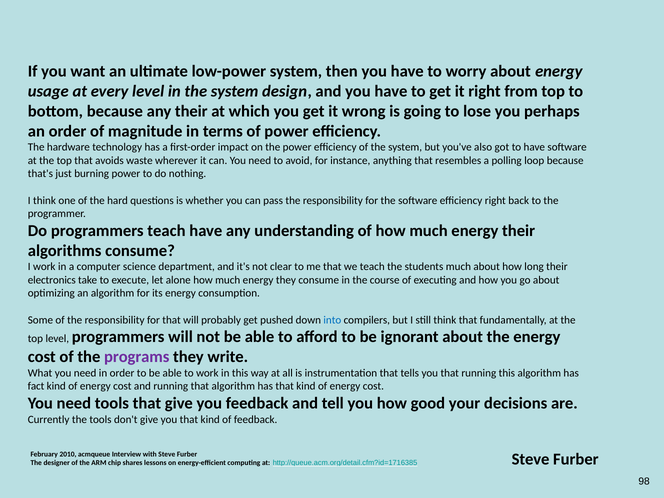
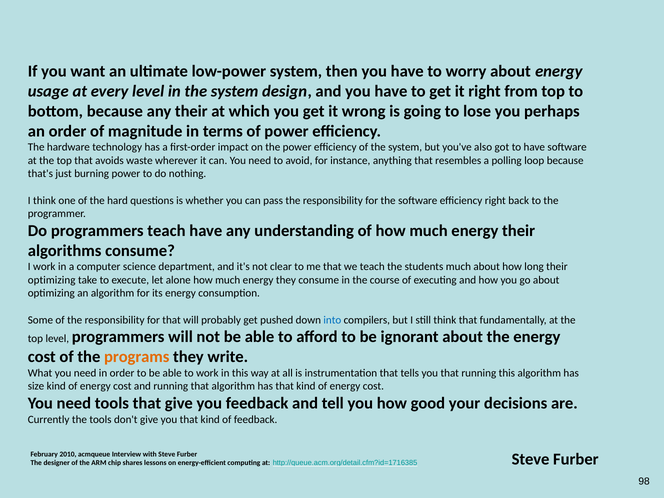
electronics at (52, 280): electronics -> optimizing
programs colour: purple -> orange
fact: fact -> size
